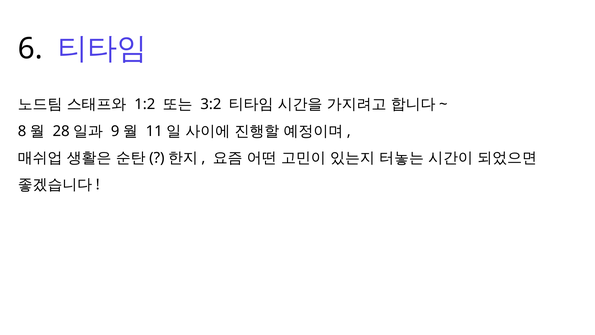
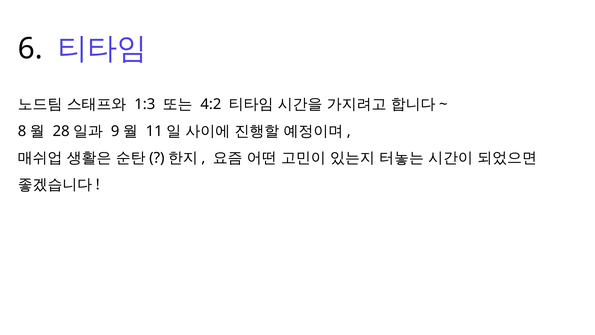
1:2: 1:2 -> 1:3
3:2: 3:2 -> 4:2
